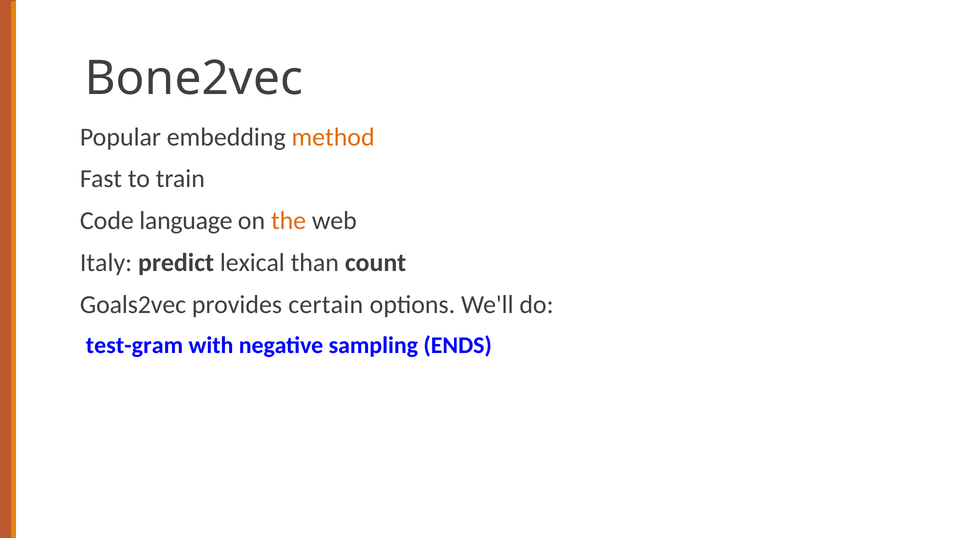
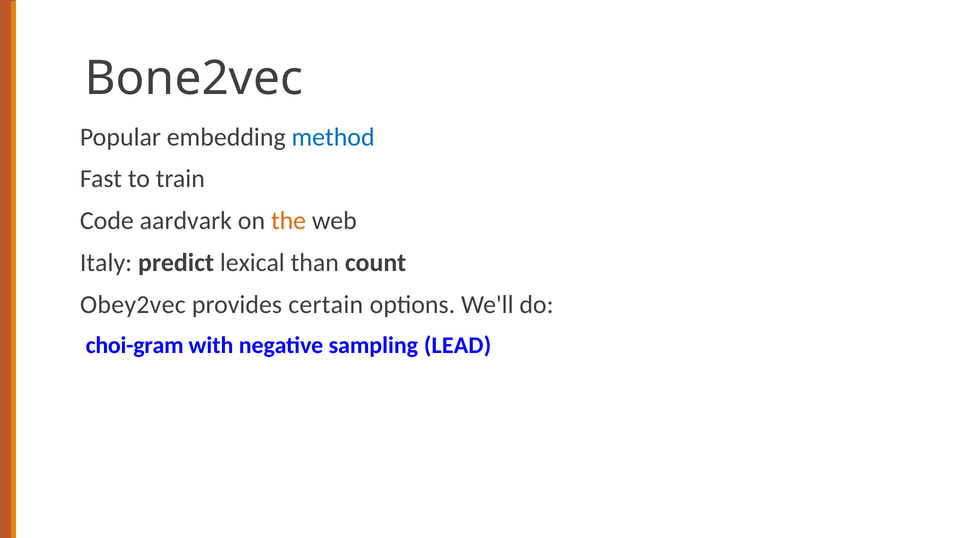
method colour: orange -> blue
language: language -> aardvark
Goals2vec: Goals2vec -> Obey2vec
test-gram: test-gram -> choi-gram
ENDS: ENDS -> LEAD
